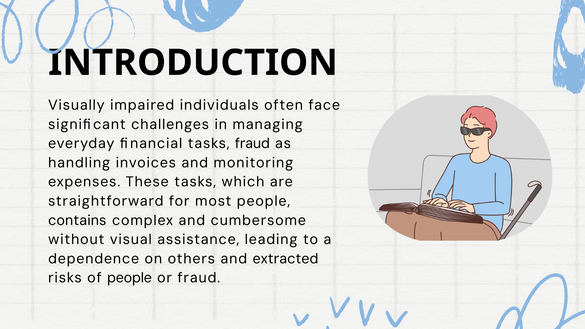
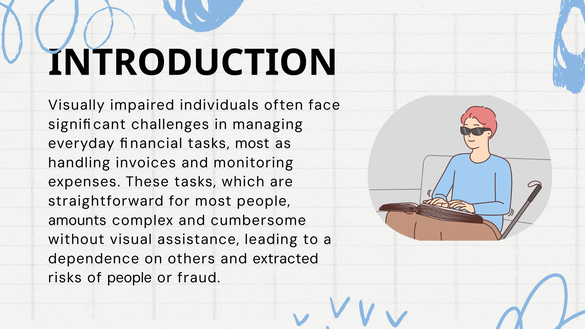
tasks fraud: fraud -> most
contains: contains -> amounts
